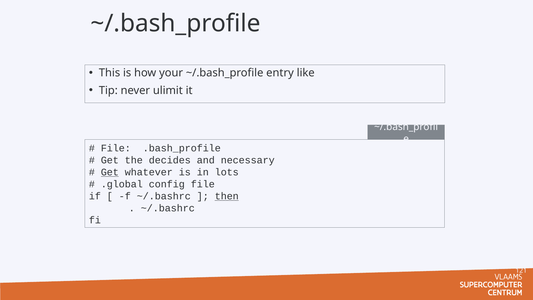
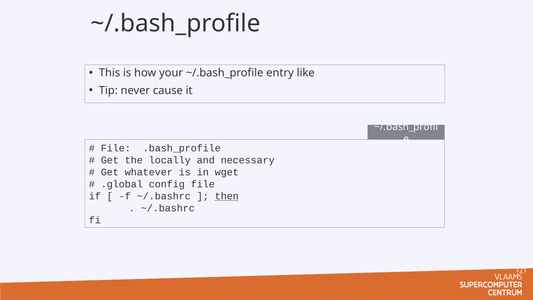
ulimit: ulimit -> cause
decides: decides -> locally
Get at (110, 172) underline: present -> none
lots: lots -> wget
